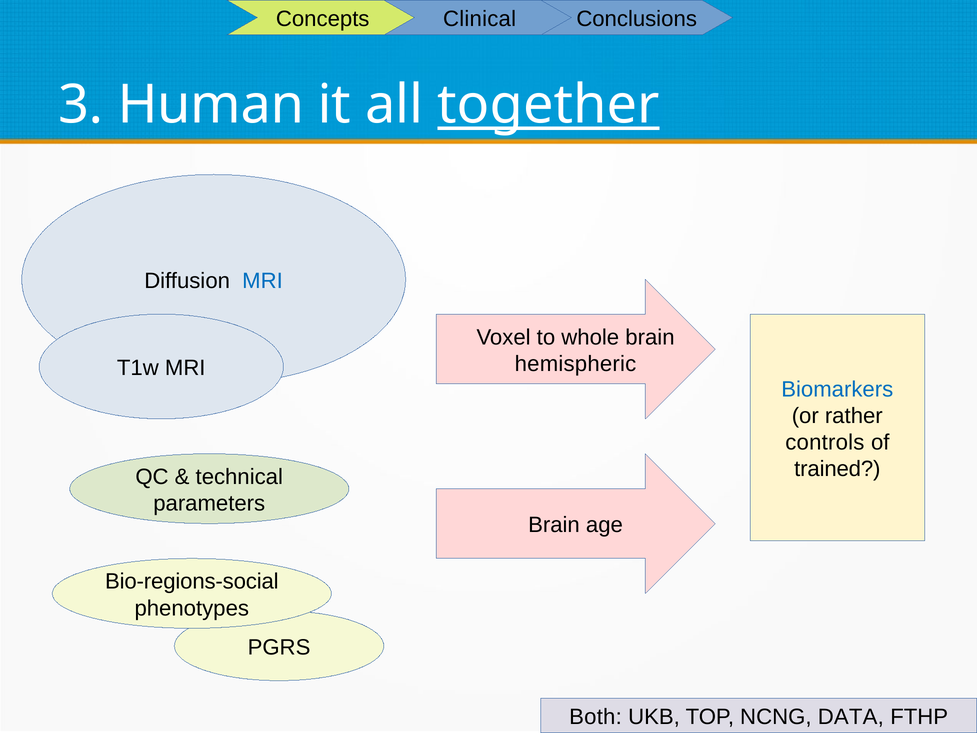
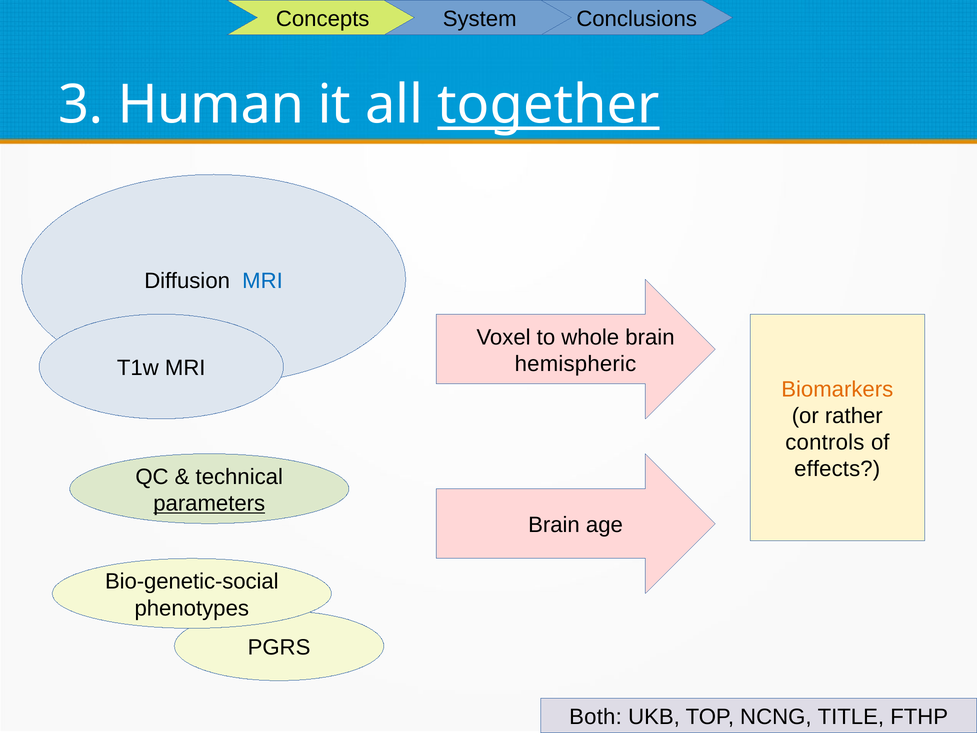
Clinical: Clinical -> System
Biomarkers colour: blue -> orange
trained: trained -> effects
parameters underline: none -> present
Bio-regions-social: Bio-regions-social -> Bio-genetic-social
DATA: DATA -> TITLE
